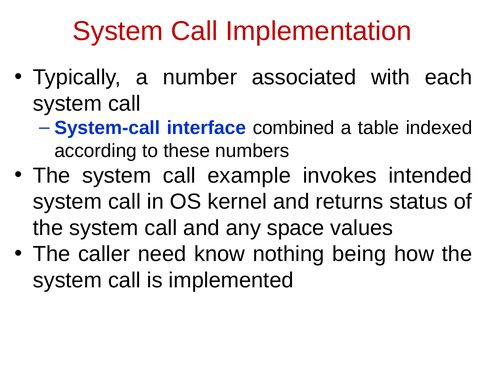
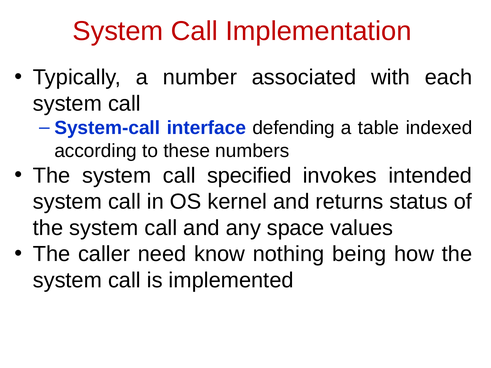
combined: combined -> defending
example: example -> specified
